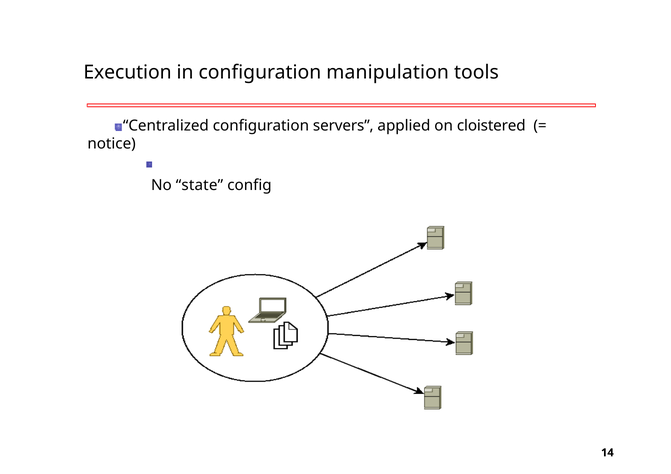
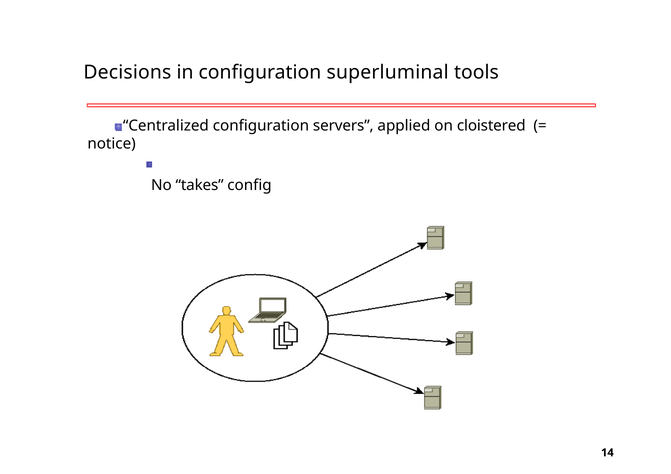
Execution: Execution -> Decisions
manipulation: manipulation -> superluminal
state: state -> takes
